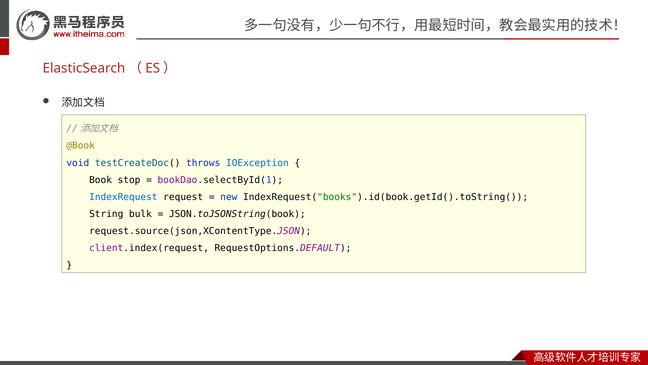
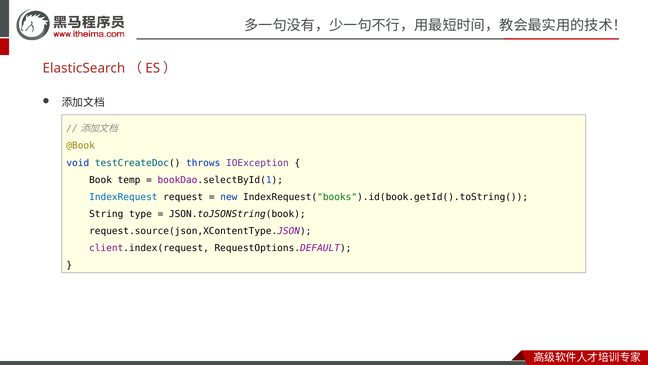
IOException colour: blue -> purple
stop: stop -> temp
bulk: bulk -> type
